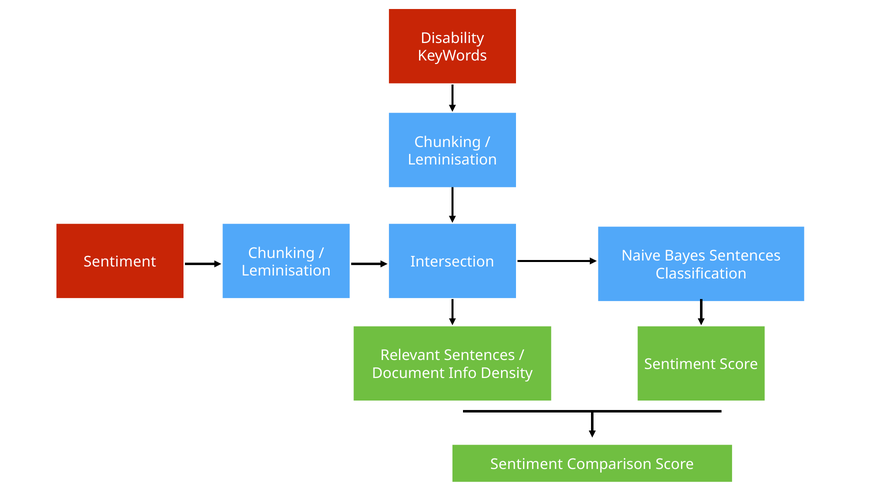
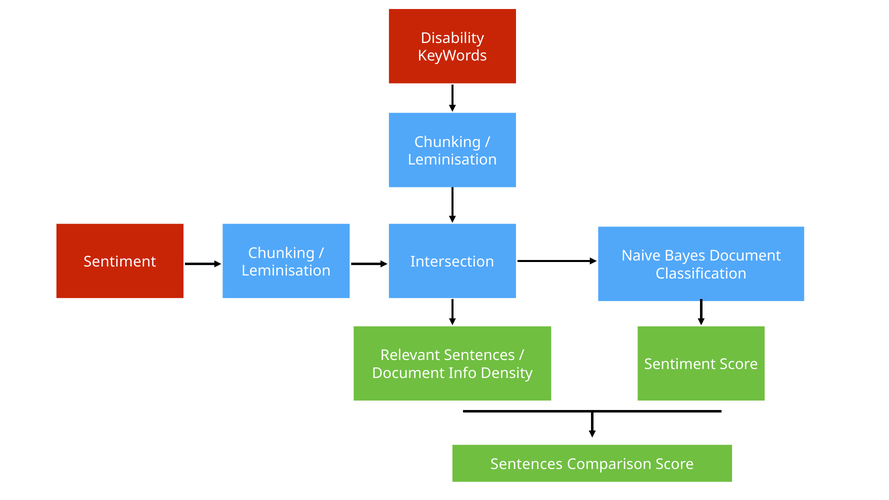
Bayes Sentences: Sentences -> Document
Sentiment at (527, 464): Sentiment -> Sentences
